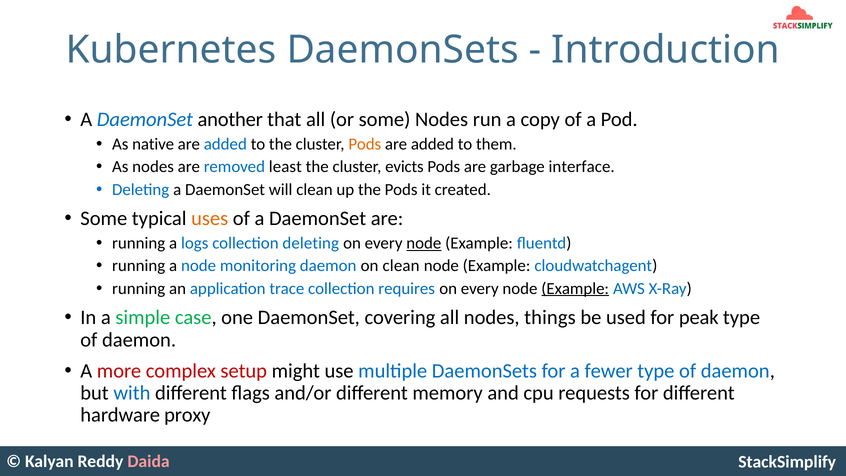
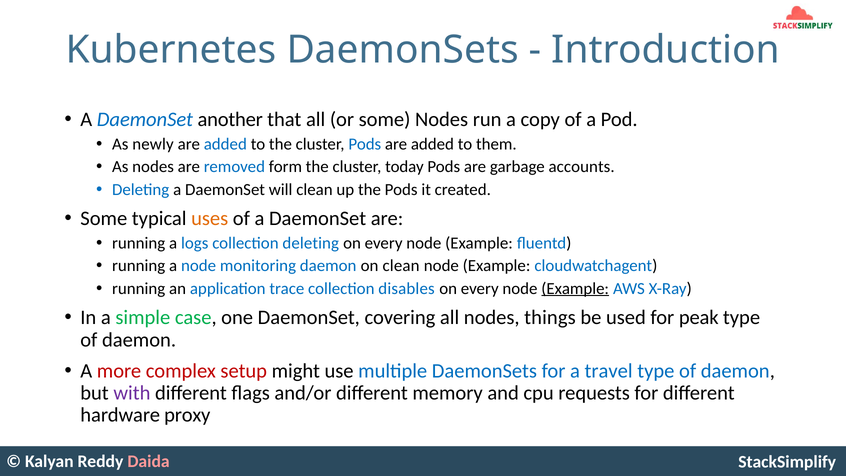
native: native -> newly
Pods at (365, 144) colour: orange -> blue
least: least -> form
evicts: evicts -> today
interface: interface -> accounts
node at (424, 243) underline: present -> none
requires: requires -> disables
fewer: fewer -> travel
with colour: blue -> purple
